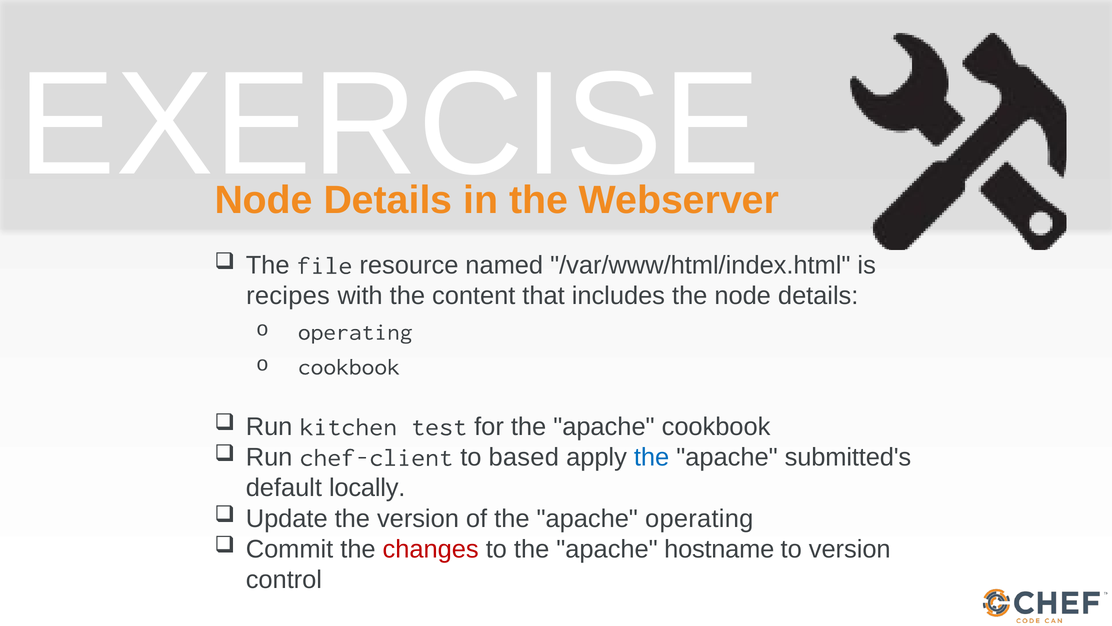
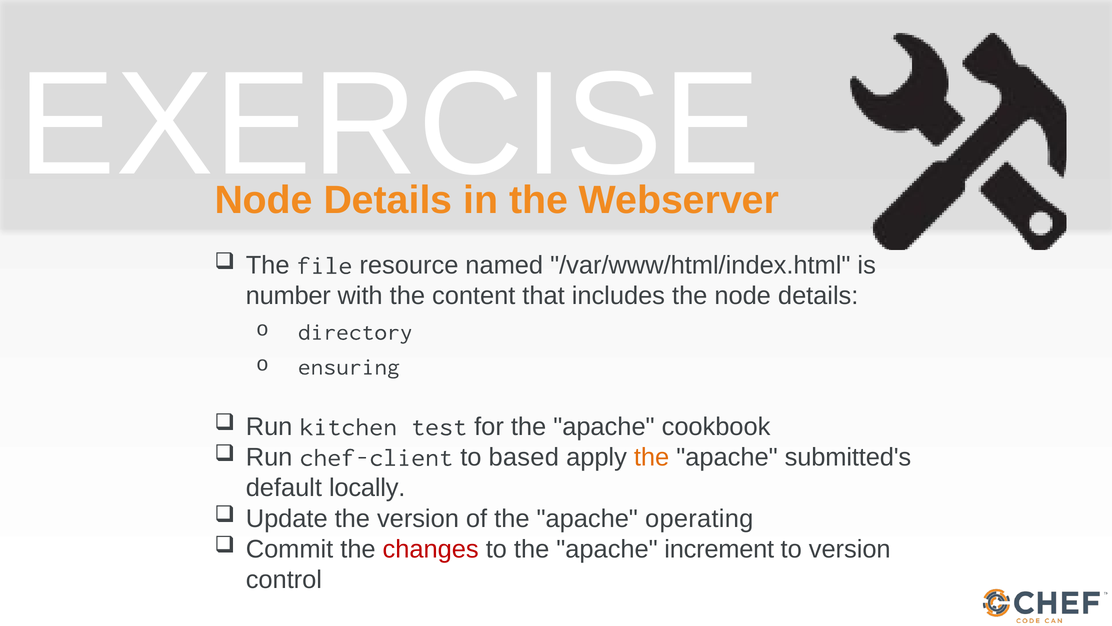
recipes: recipes -> number
operating at (355, 332): operating -> directory
cookbook at (349, 367): cookbook -> ensuring
the at (652, 457) colour: blue -> orange
hostname: hostname -> increment
